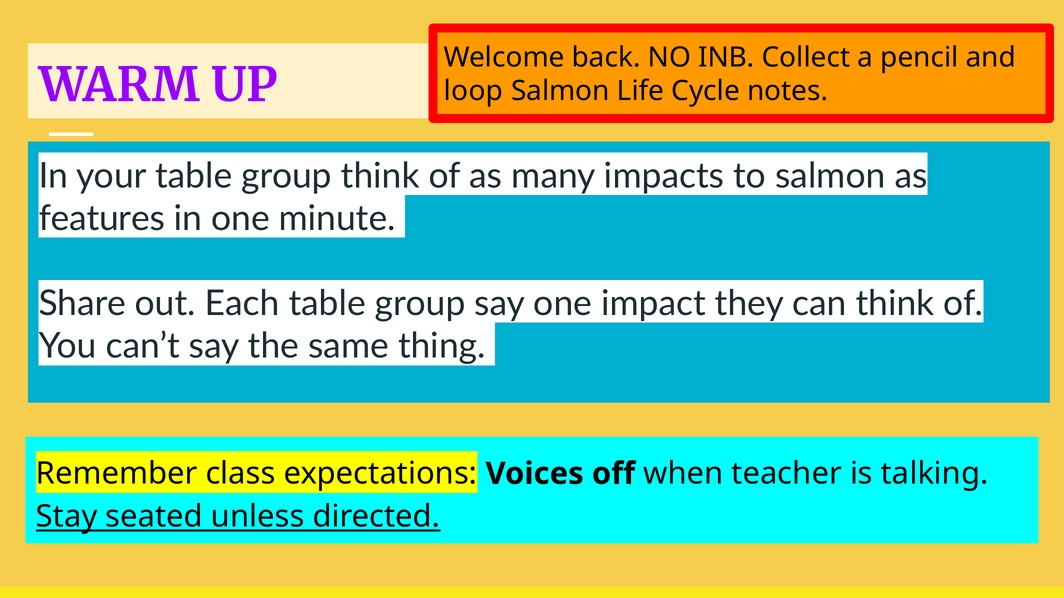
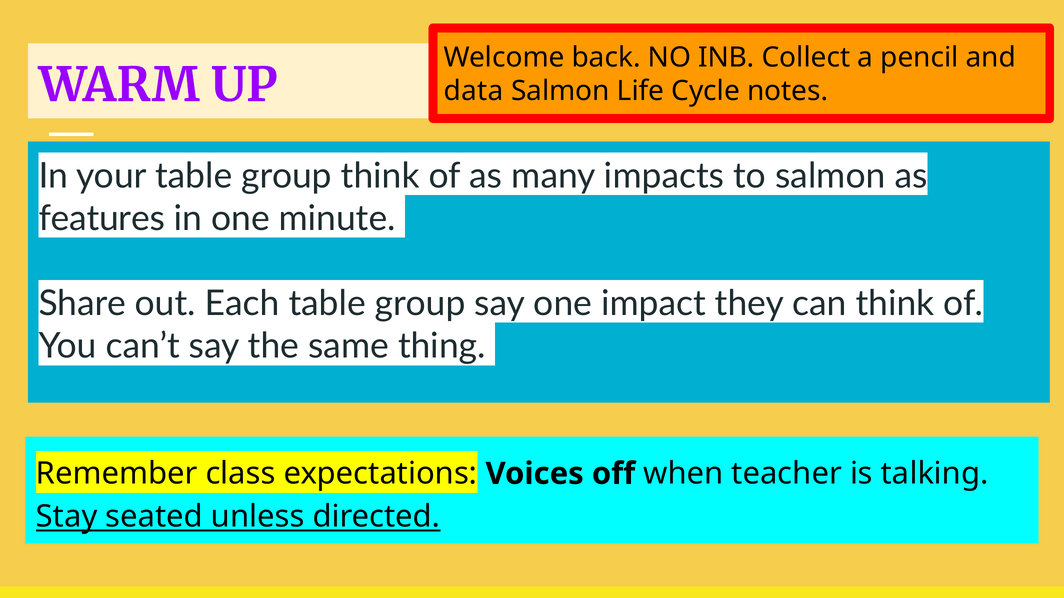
loop: loop -> data
